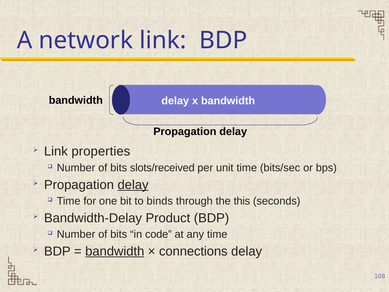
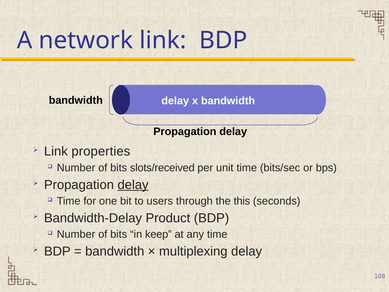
binds: binds -> users
code: code -> keep
bandwidth at (115, 251) underline: present -> none
connections: connections -> multiplexing
